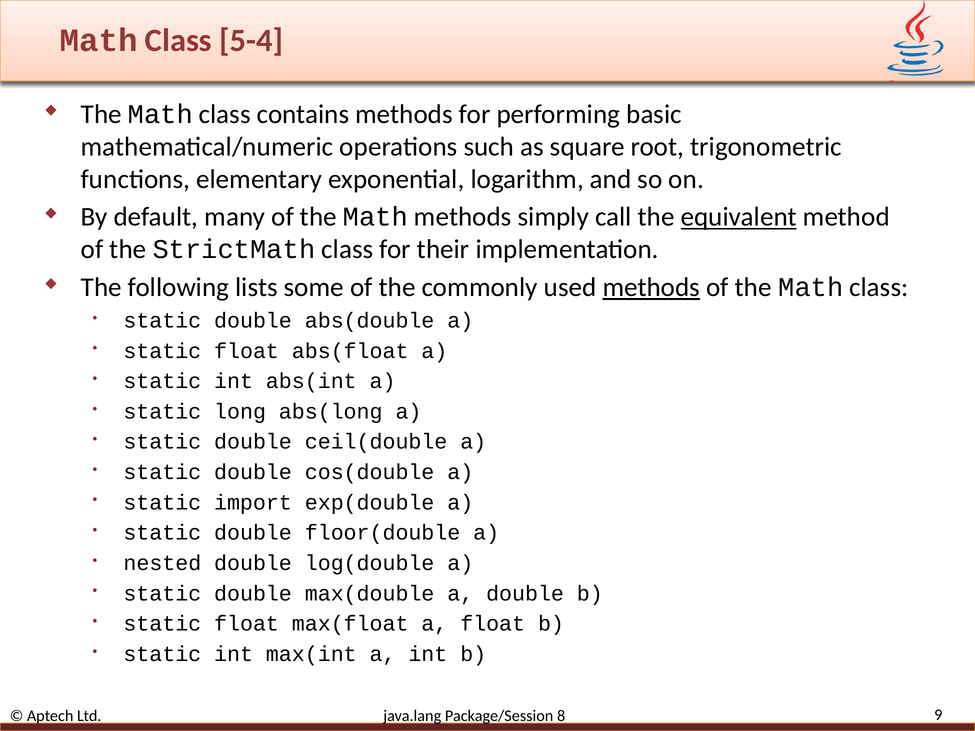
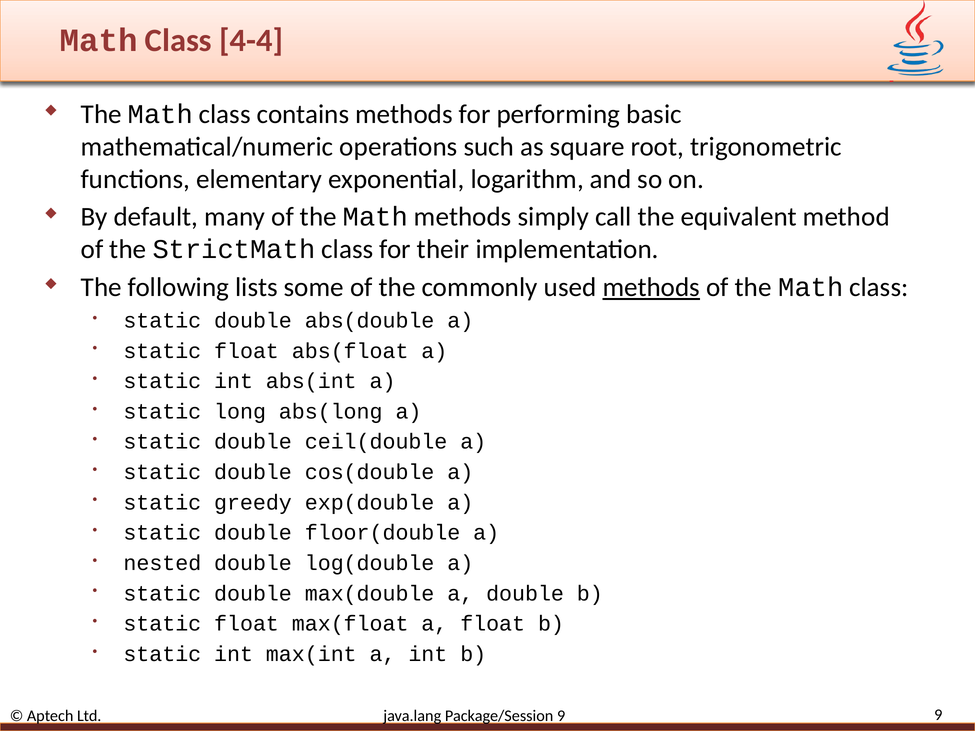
5-4: 5-4 -> 4-4
equivalent underline: present -> none
import: import -> greedy
Package/Session 8: 8 -> 9
